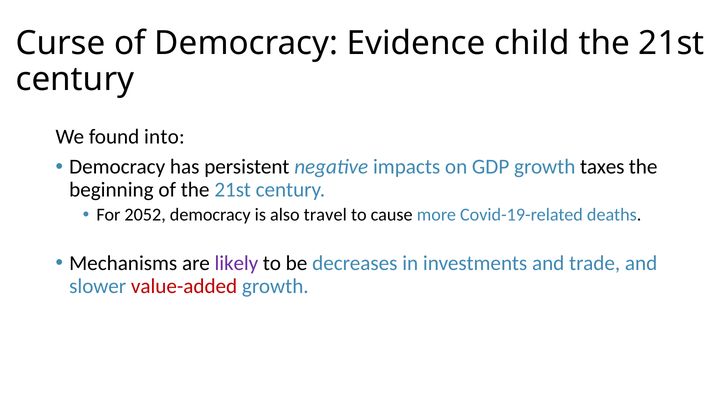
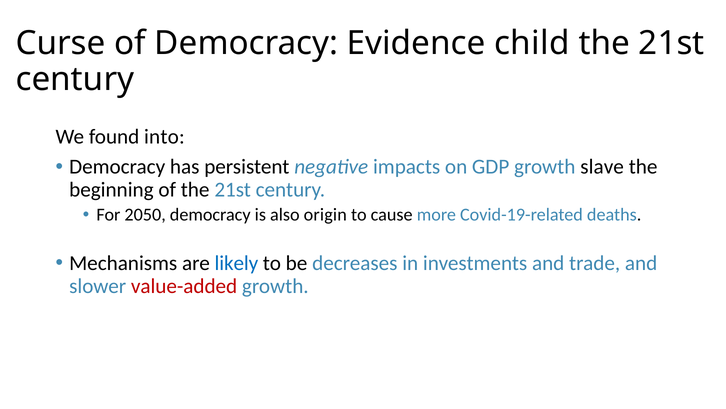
taxes: taxes -> slave
2052: 2052 -> 2050
travel: travel -> origin
likely colour: purple -> blue
